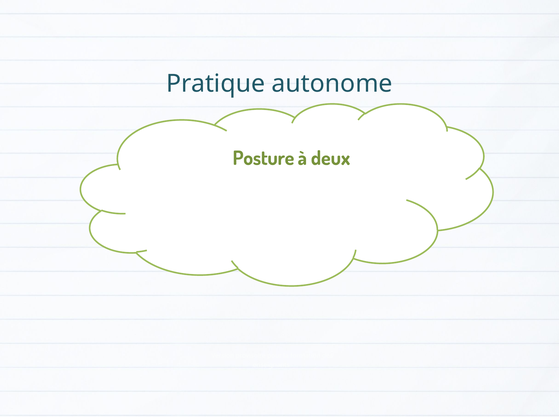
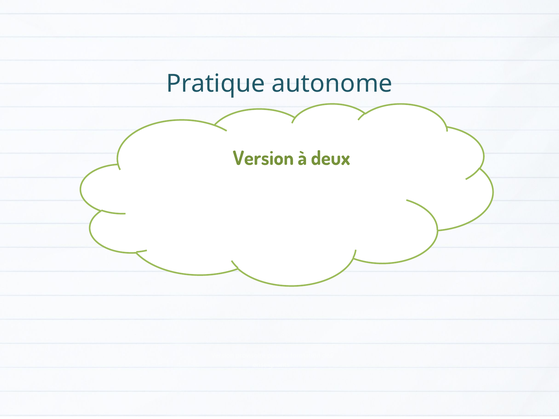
Posture at (263, 159): Posture -> Version
